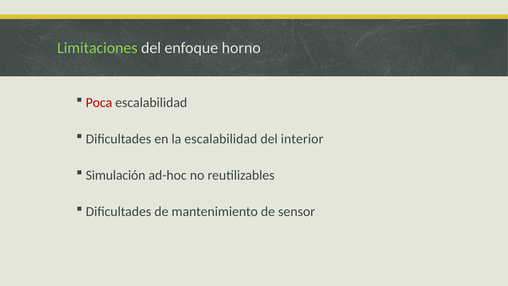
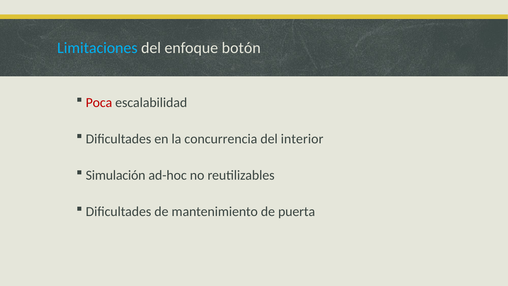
Limitaciones colour: light green -> light blue
horno: horno -> botón
la escalabilidad: escalabilidad -> concurrencia
sensor: sensor -> puerta
